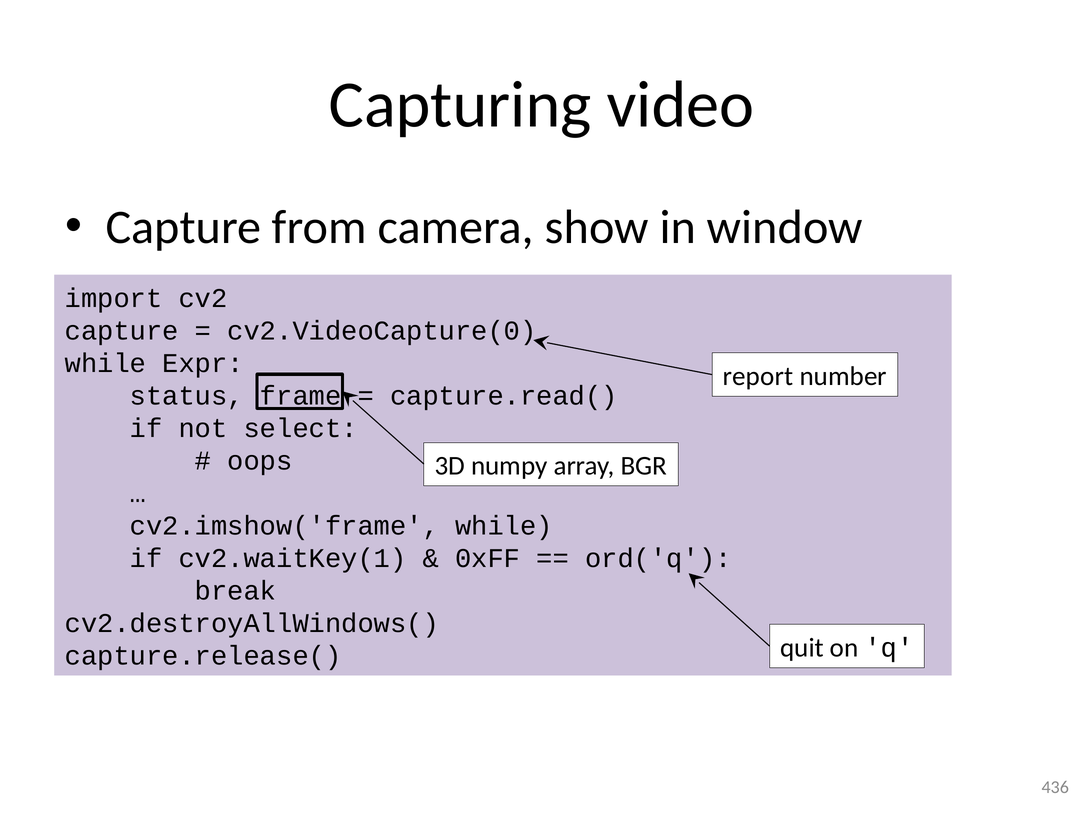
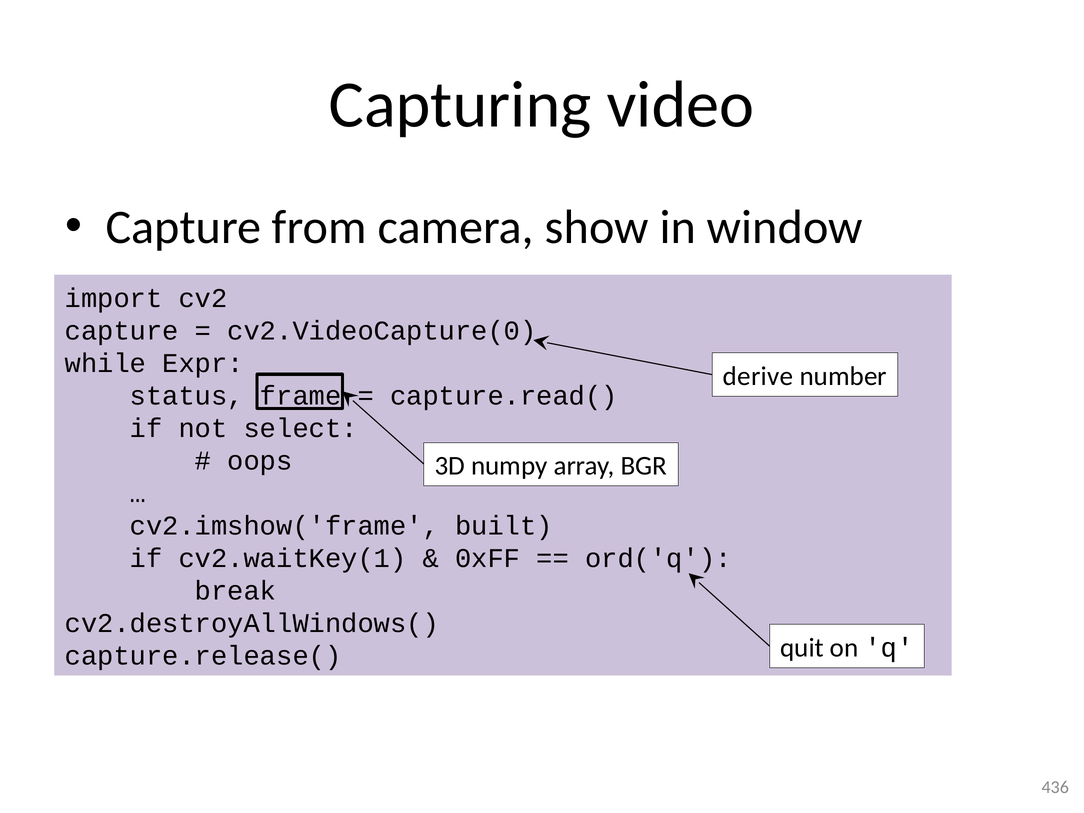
report: report -> derive
cv2.imshow('frame while: while -> built
